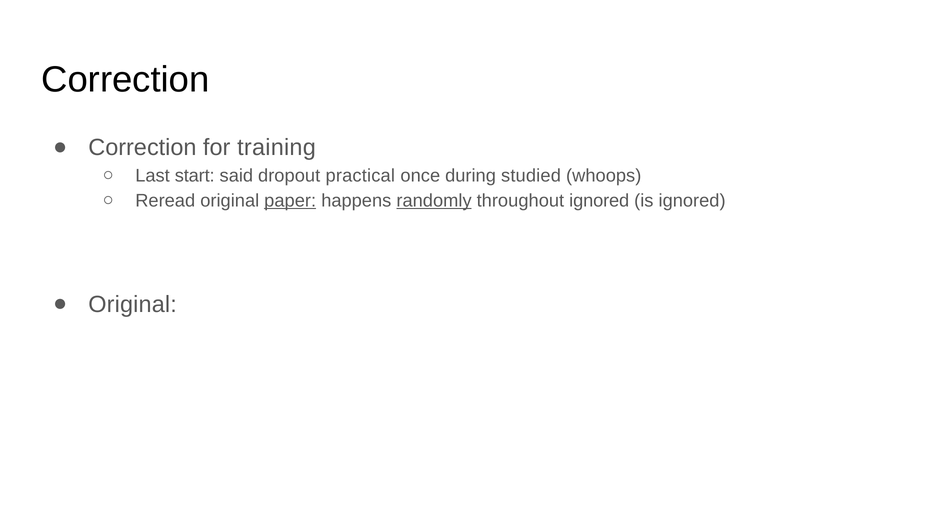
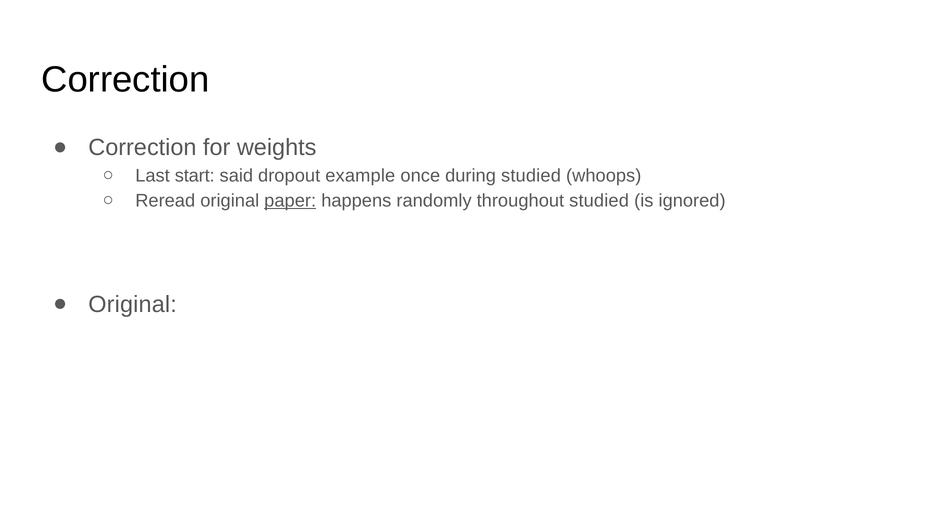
training: training -> weights
practical: practical -> example
randomly underline: present -> none
throughout ignored: ignored -> studied
